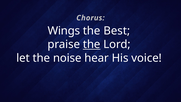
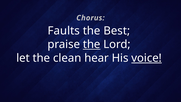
Wings: Wings -> Faults
noise: noise -> clean
voice underline: none -> present
